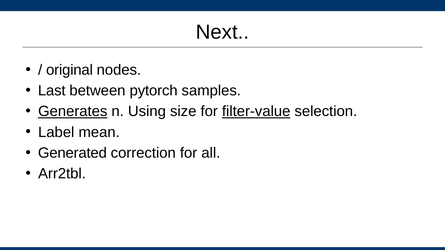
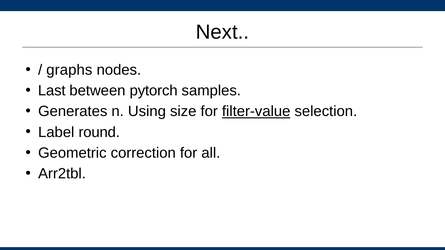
original: original -> graphs
Generates underline: present -> none
mean: mean -> round
Generated: Generated -> Geometric
